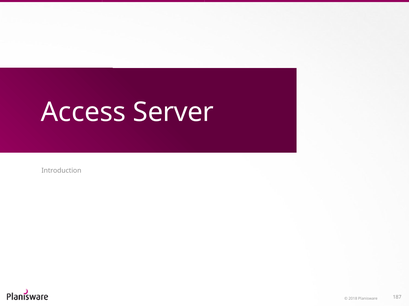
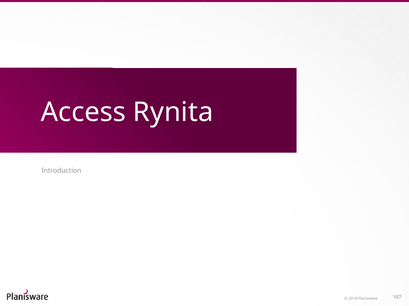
Server: Server -> Rynita
